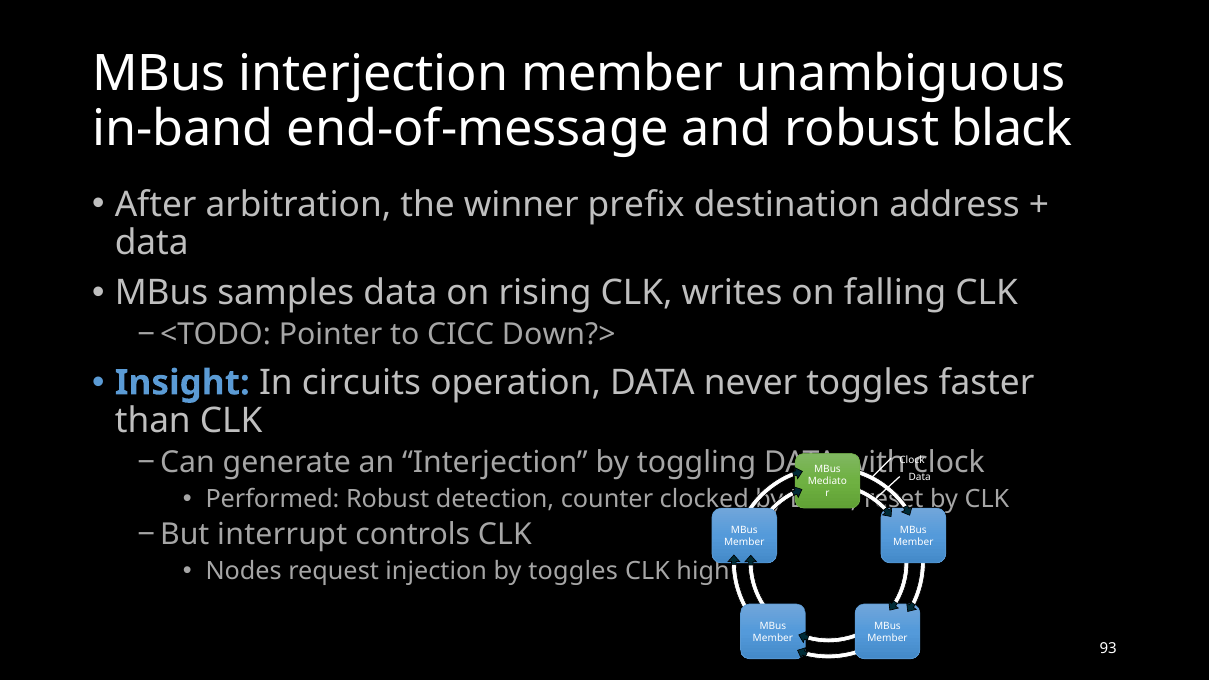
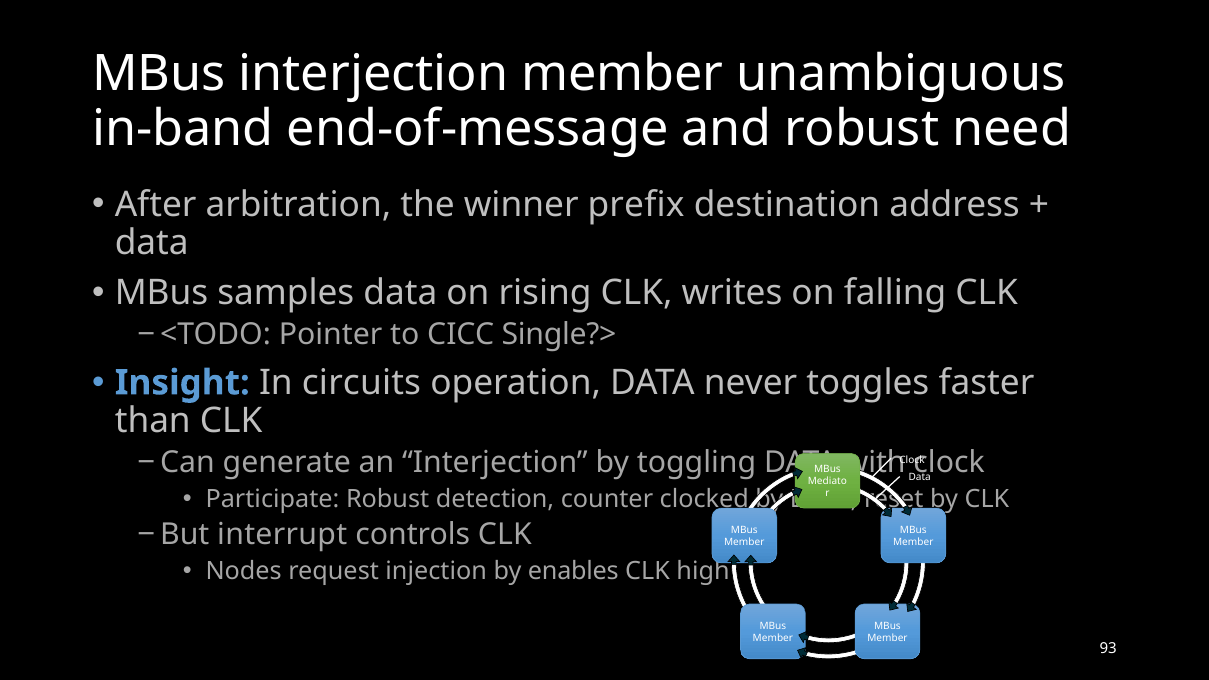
black: black -> need
Down?>: Down?> -> Single?>
Performed: Performed -> Participate
by toggles: toggles -> enables
